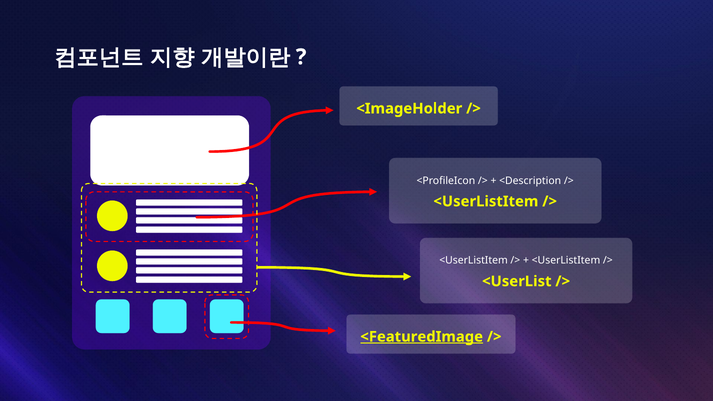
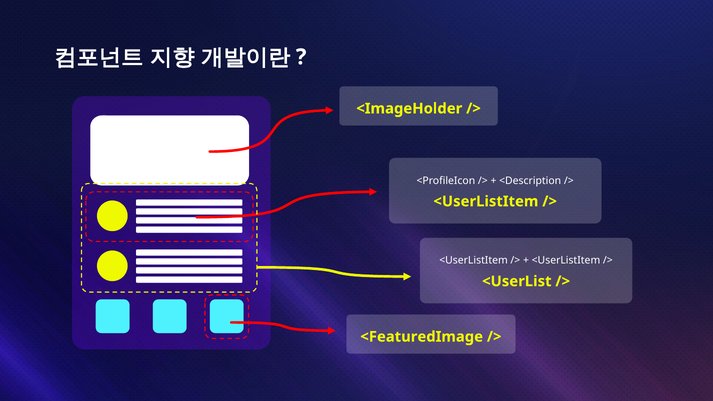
<FeaturedImage underline: present -> none
